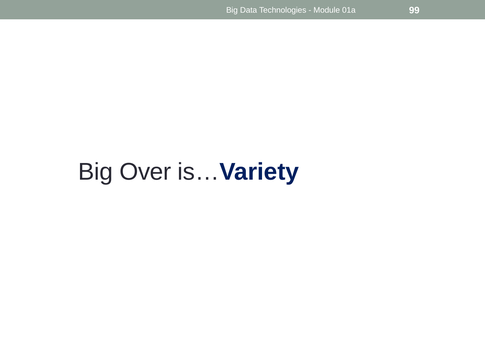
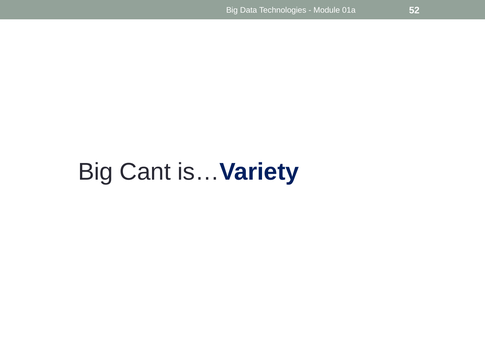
99: 99 -> 52
Over: Over -> Cant
